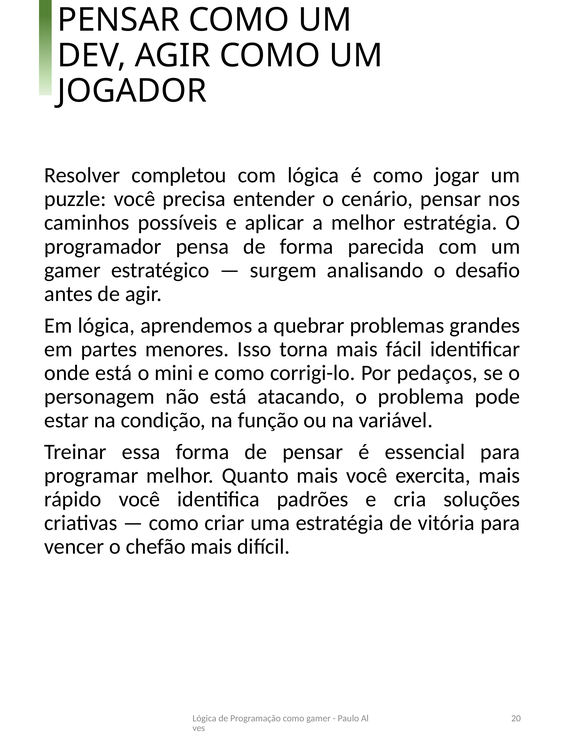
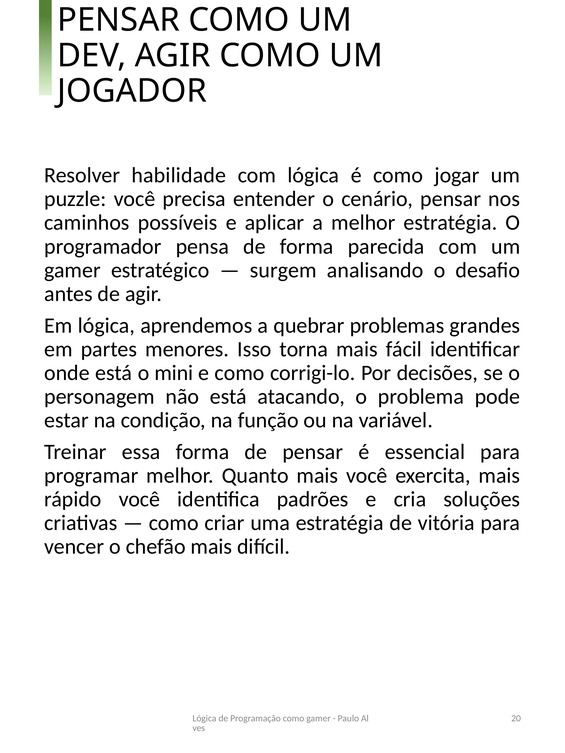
completou: completou -> habilidade
pedaços: pedaços -> decisões
